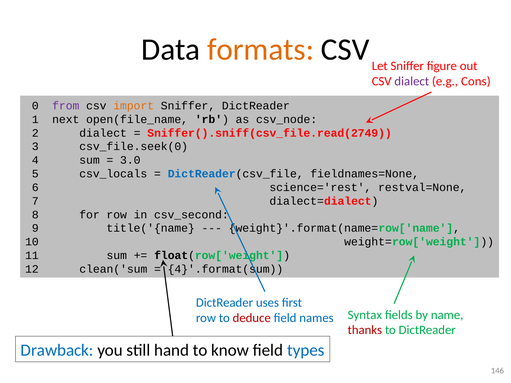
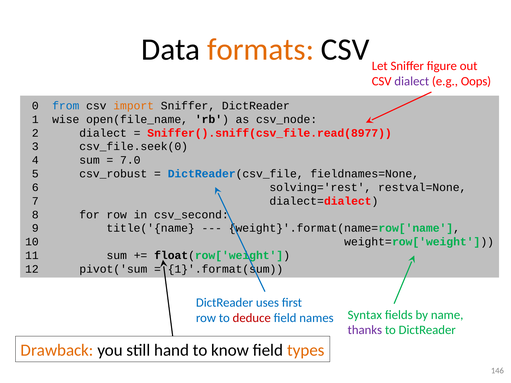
Cons: Cons -> Oops
from colour: purple -> blue
next: next -> wise
Sniffer().sniff(csv_file.read(2749: Sniffer().sniff(csv_file.read(2749 -> Sniffer().sniff(csv_file.read(8977
3.0: 3.0 -> 7.0
csv_locals: csv_locals -> csv_robust
science='rest: science='rest -> solving='rest
clean('sum: clean('sum -> pivot('sum
4}'.format(sum: 4}'.format(sum -> 1}'.format(sum
thanks colour: red -> purple
Drawback colour: blue -> orange
types colour: blue -> orange
